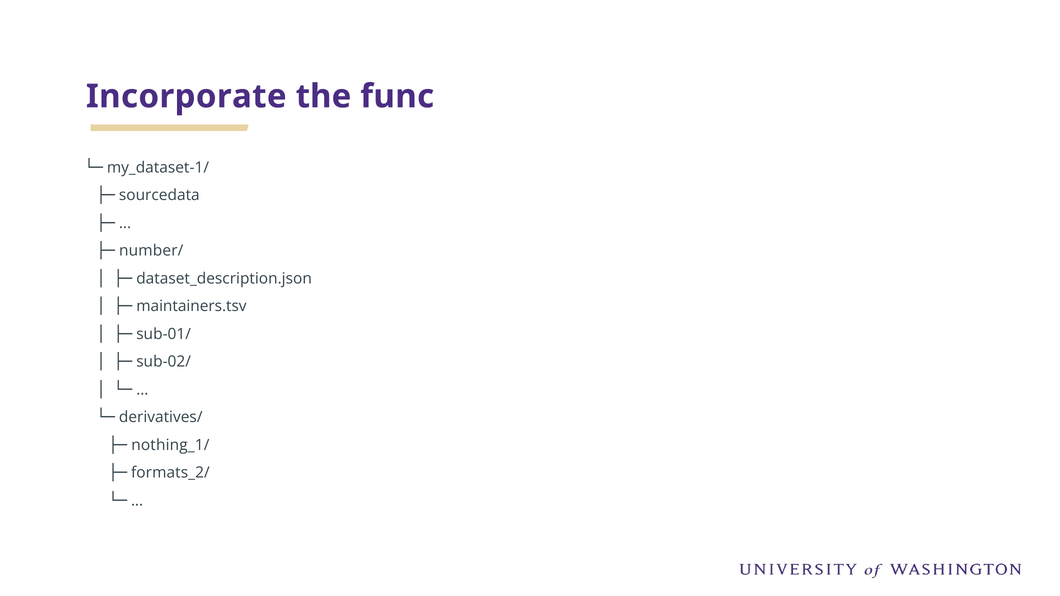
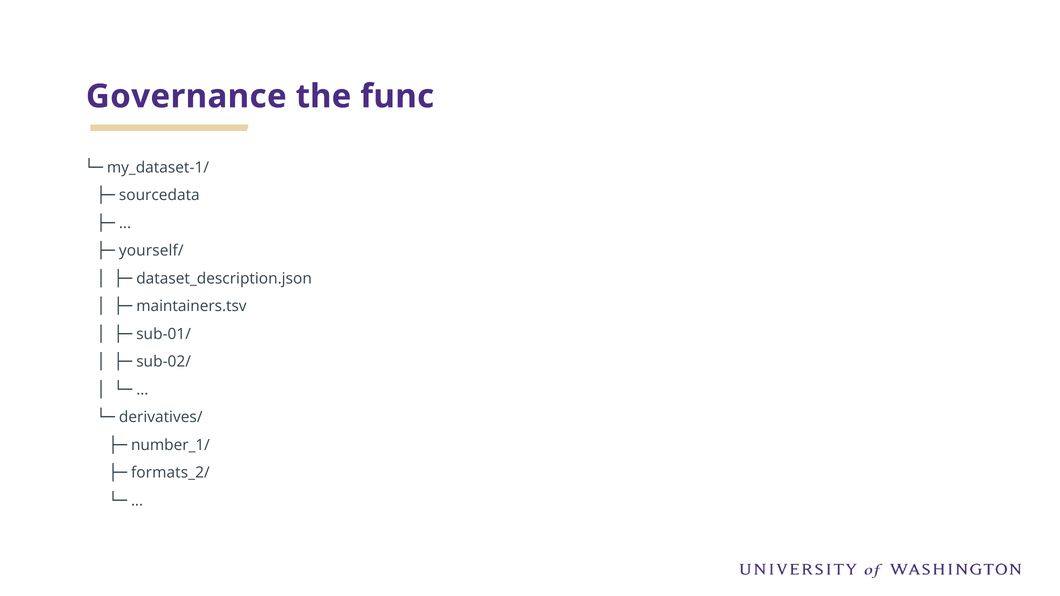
Incorporate: Incorporate -> Governance
number/: number/ -> yourself/
nothing_1/: nothing_1/ -> number_1/
